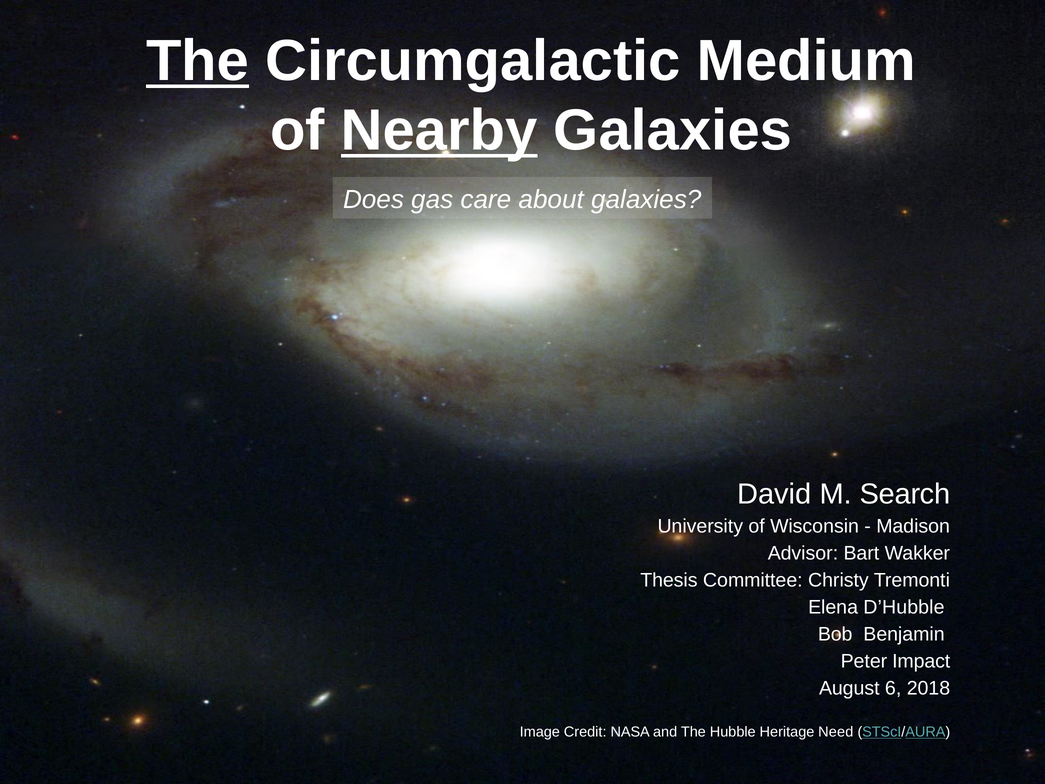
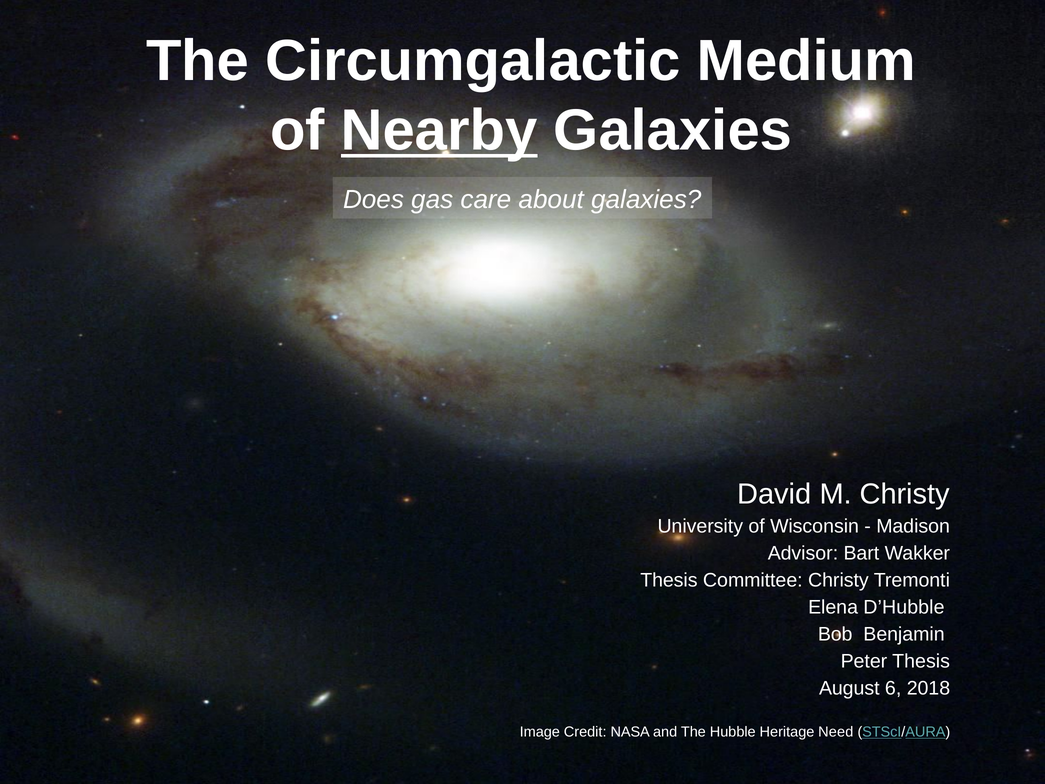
The at (198, 61) underline: present -> none
M Search: Search -> Christy
Peter Impact: Impact -> Thesis
